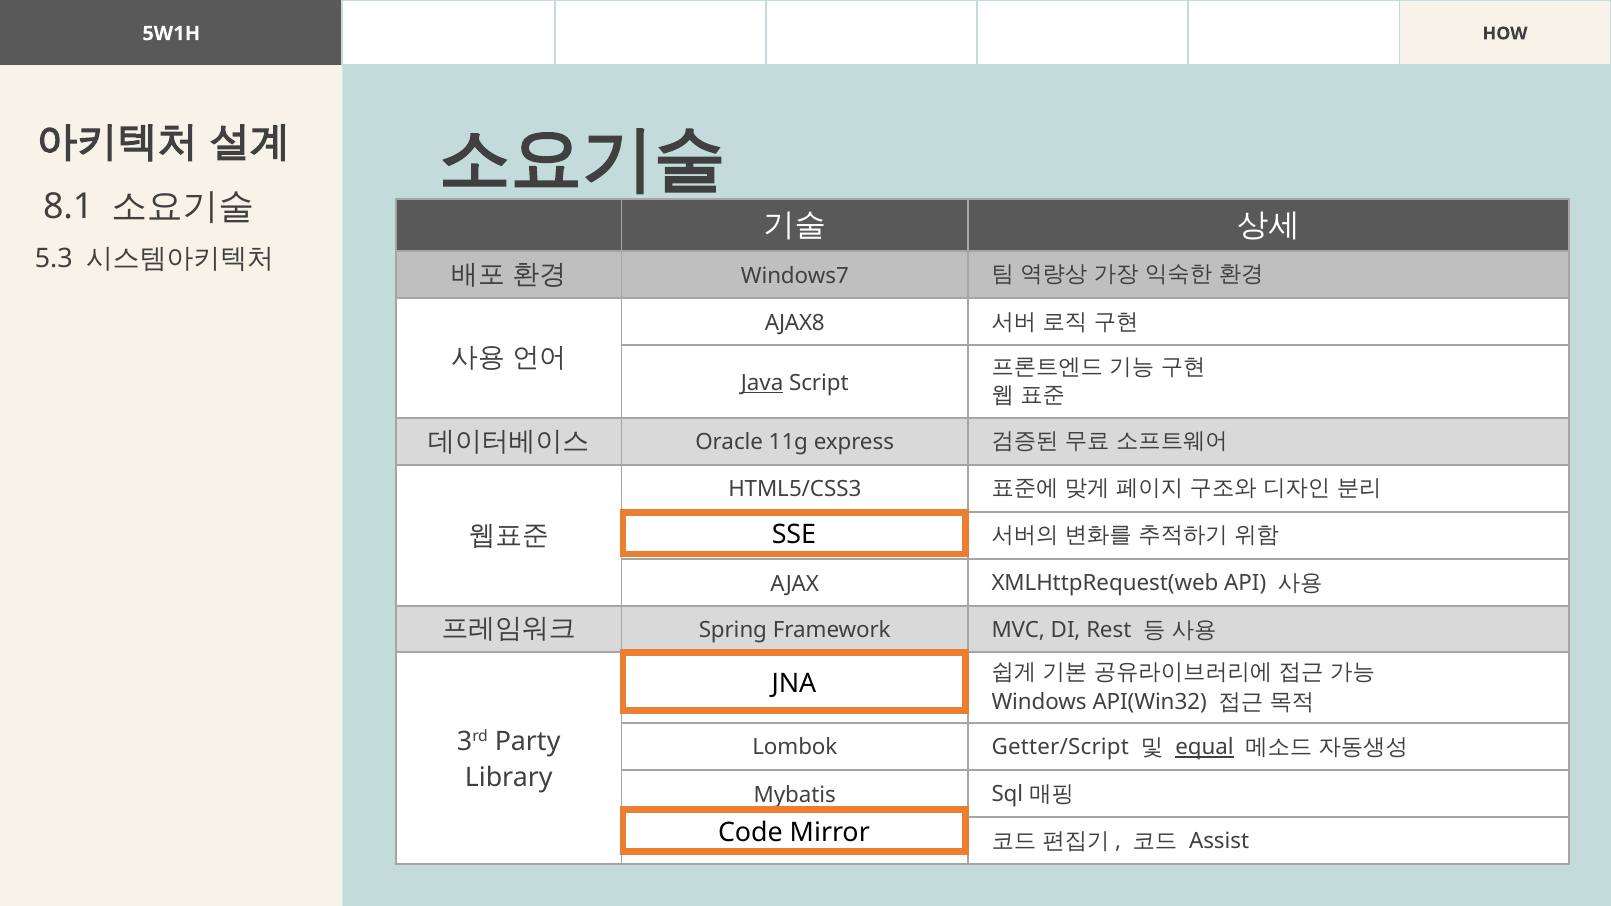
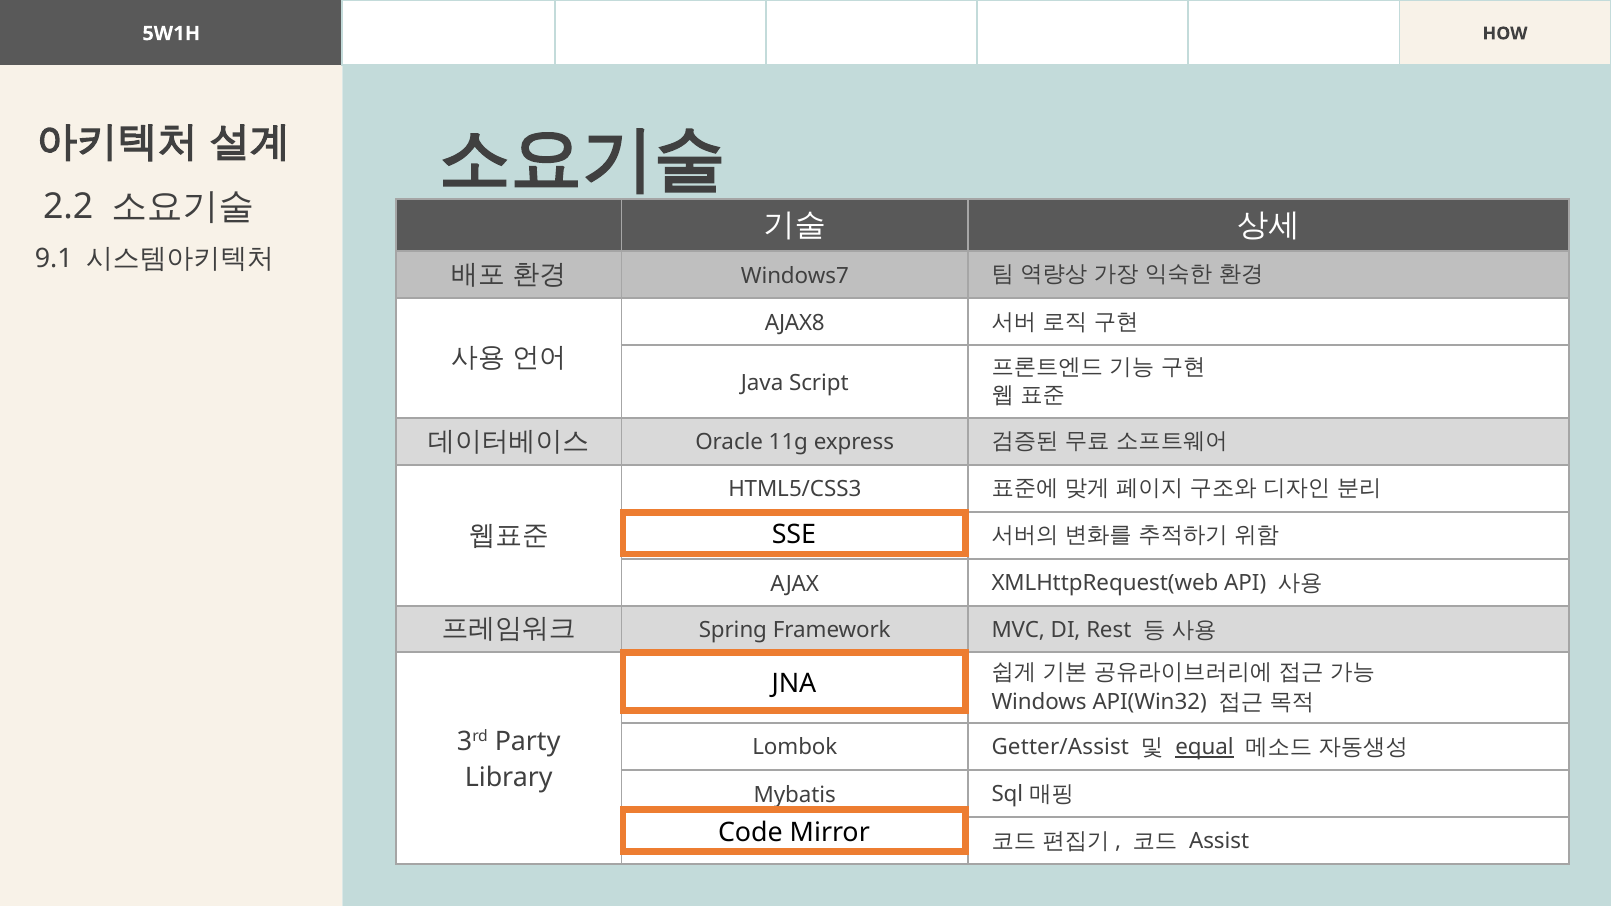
8.1: 8.1 -> 2.2
5.3: 5.3 -> 9.1
Java underline: present -> none
Getter/Script: Getter/Script -> Getter/Assist
